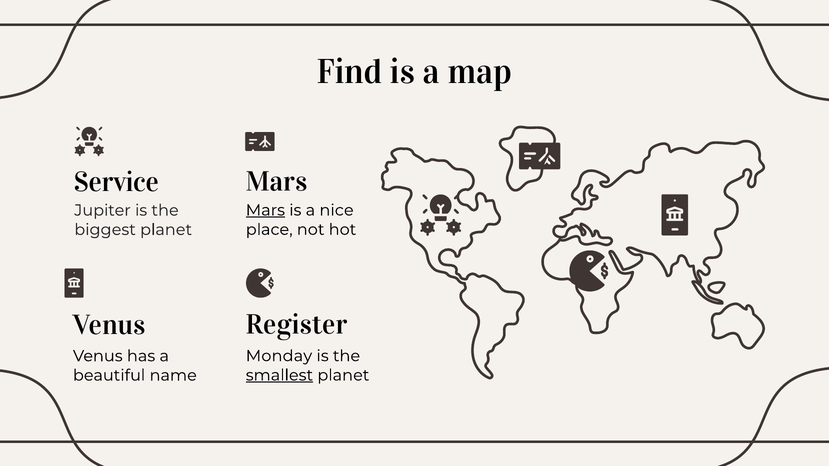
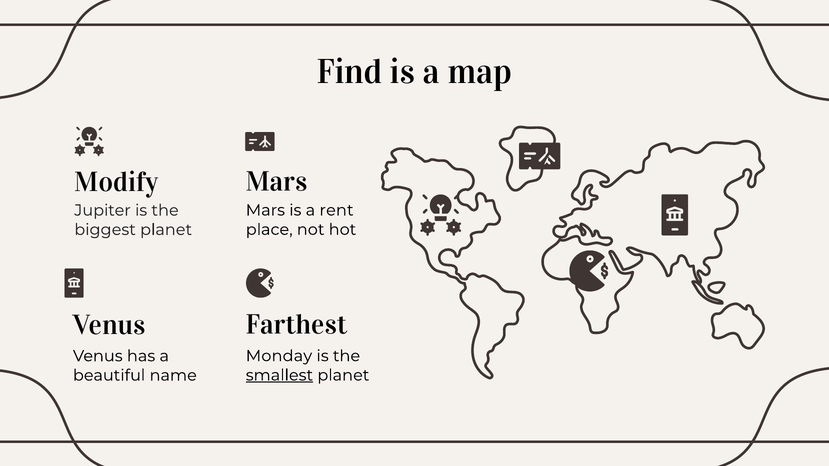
Service: Service -> Modify
Mars at (265, 210) underline: present -> none
nice: nice -> rent
Register: Register -> Farthest
